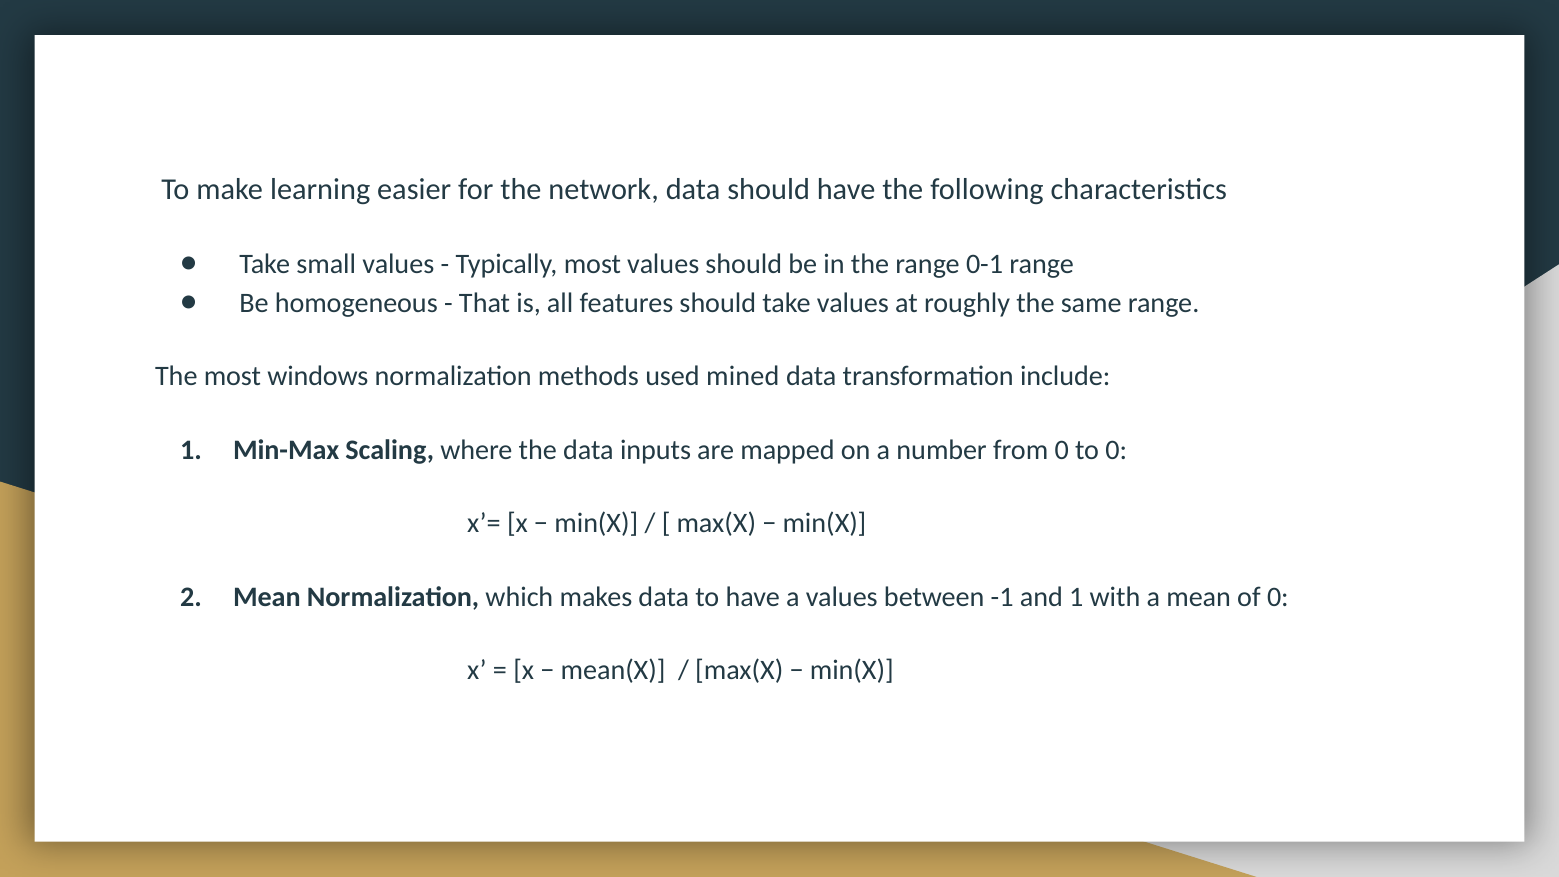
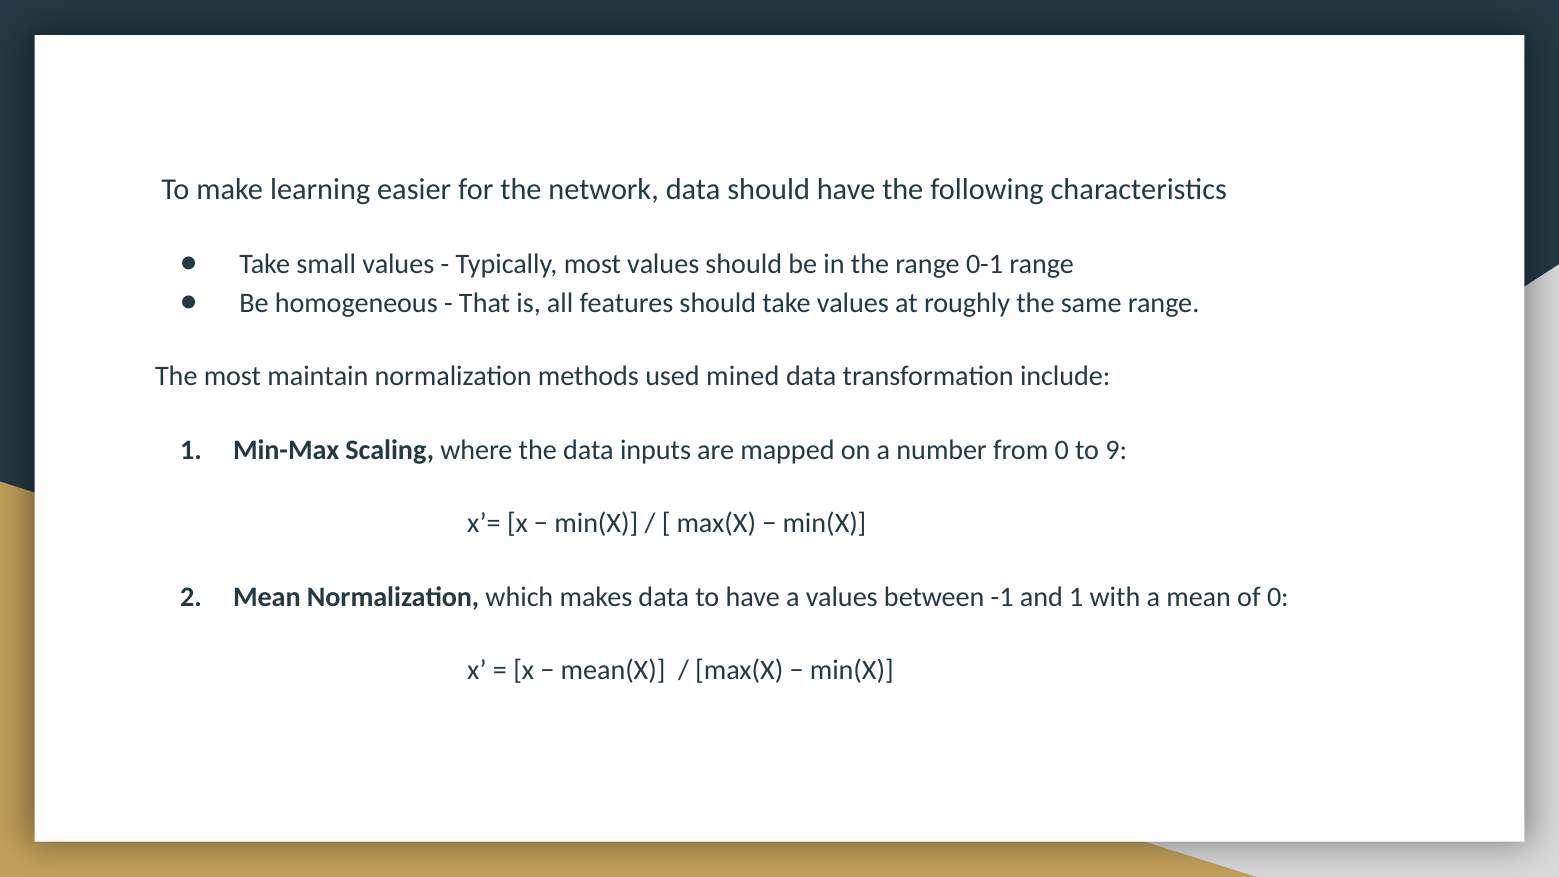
windows: windows -> maintain
to 0: 0 -> 9
